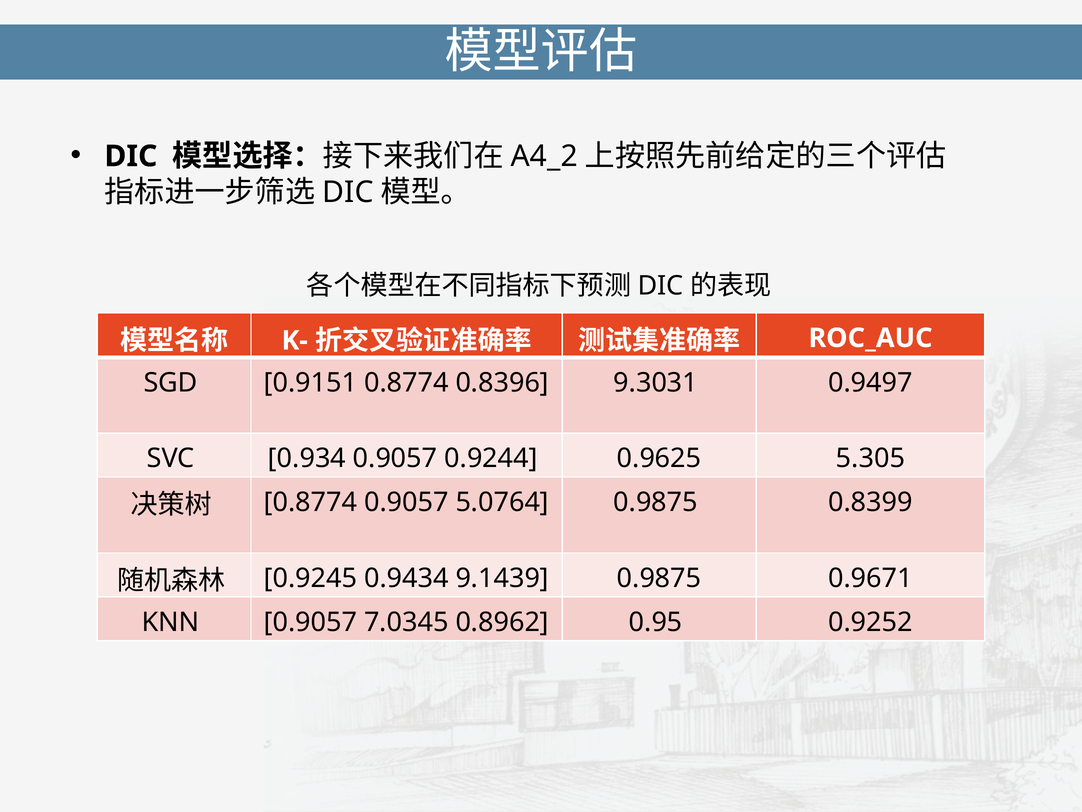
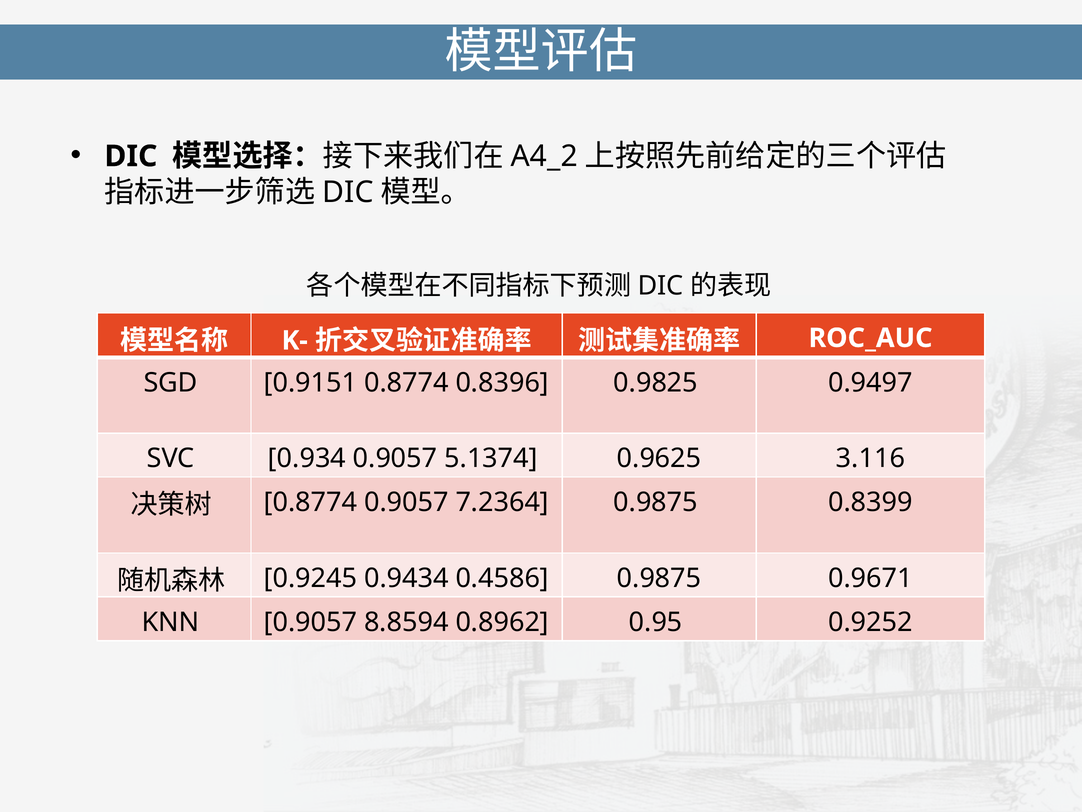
9.3031: 9.3031 -> 0.9825
0.9244: 0.9244 -> 5.1374
5.305: 5.305 -> 3.116
5.0764: 5.0764 -> 7.2364
9.1439: 9.1439 -> 0.4586
7.0345: 7.0345 -> 8.8594
